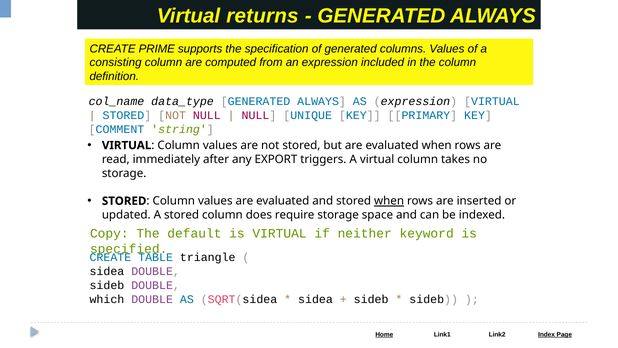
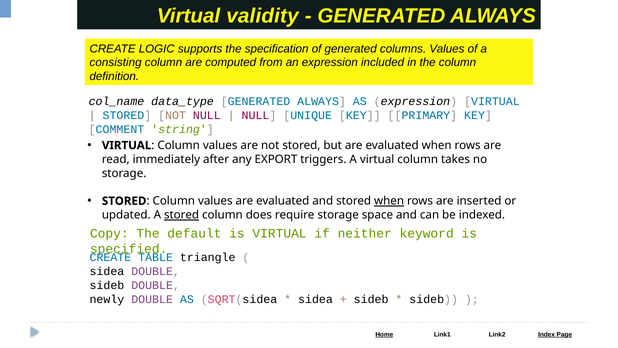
returns: returns -> validity
PRIME: PRIME -> LOGIC
stored at (182, 215) underline: none -> present
which: which -> newly
